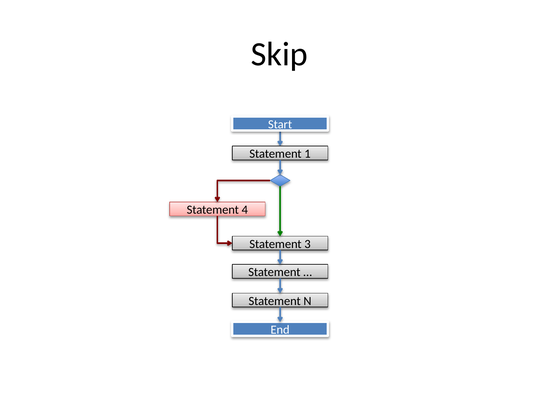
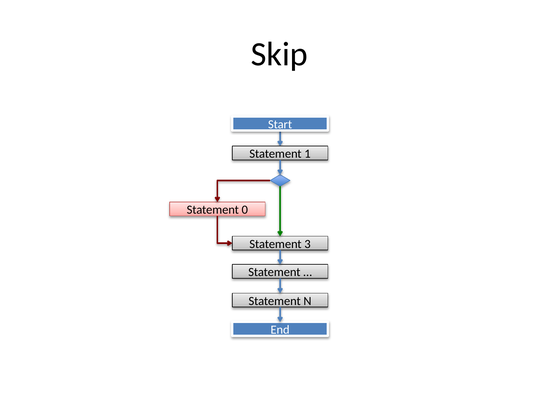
4: 4 -> 0
